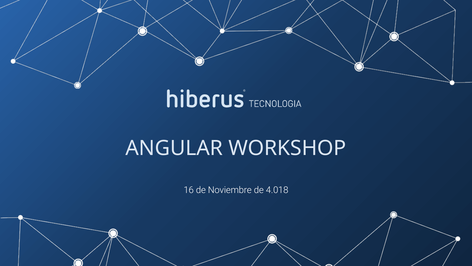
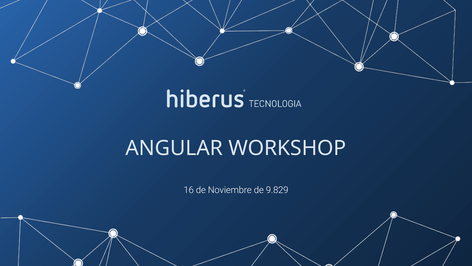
4.018: 4.018 -> 9.829
